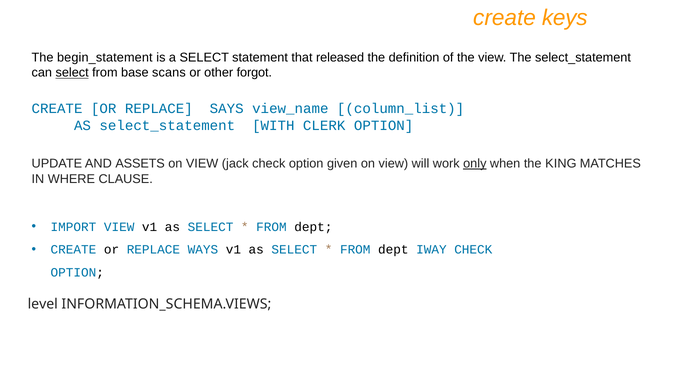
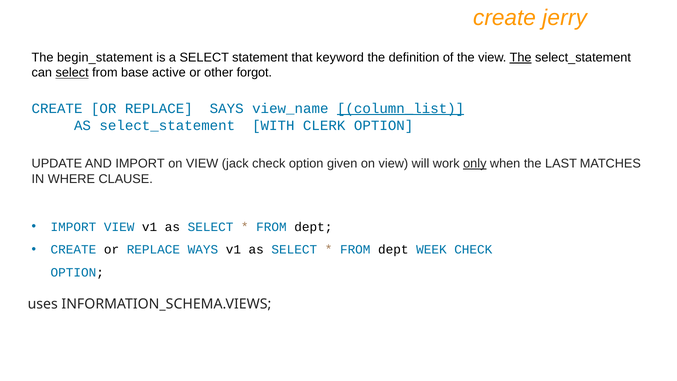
keys: keys -> jerry
released: released -> keyword
The at (521, 58) underline: none -> present
scans: scans -> active
column_list underline: none -> present
AND ASSETS: ASSETS -> IMPORT
KING: KING -> LAST
IWAY: IWAY -> WEEK
level: level -> uses
